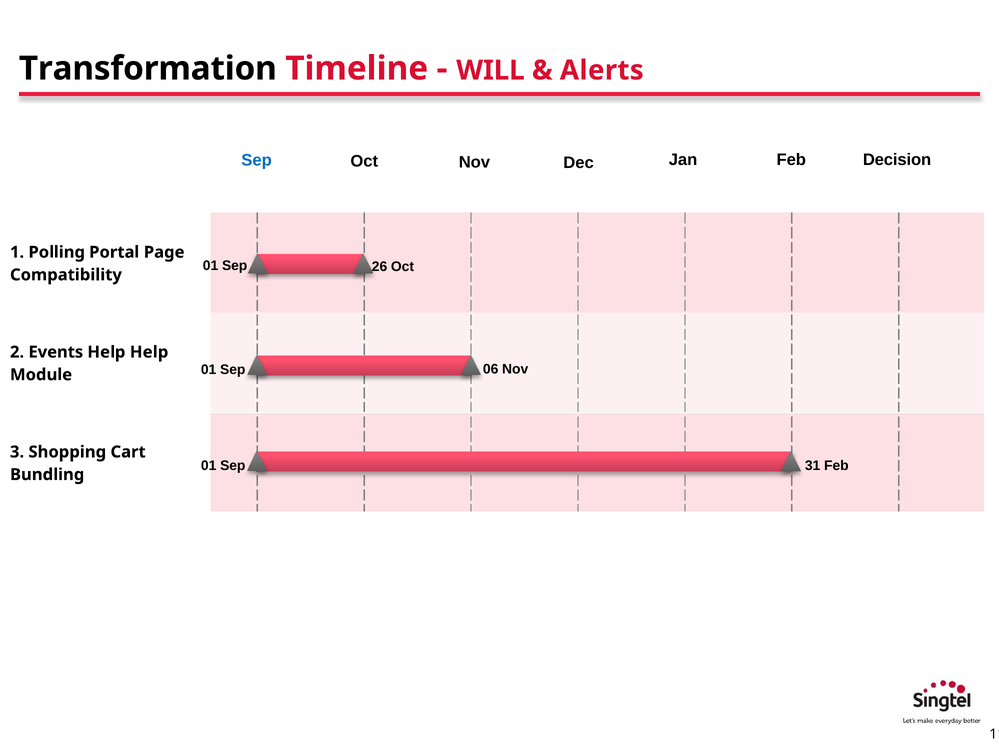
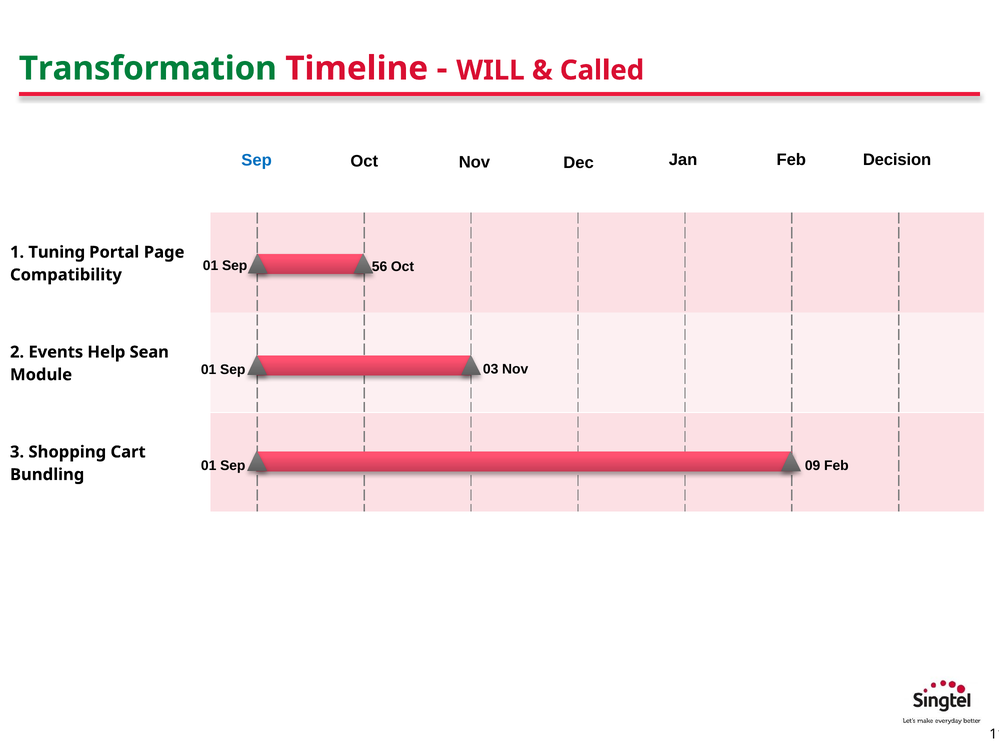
Transformation colour: black -> green
Alerts: Alerts -> Called
Polling: Polling -> Tuning
26: 26 -> 56
Help Help: Help -> Sean
06: 06 -> 03
31: 31 -> 09
